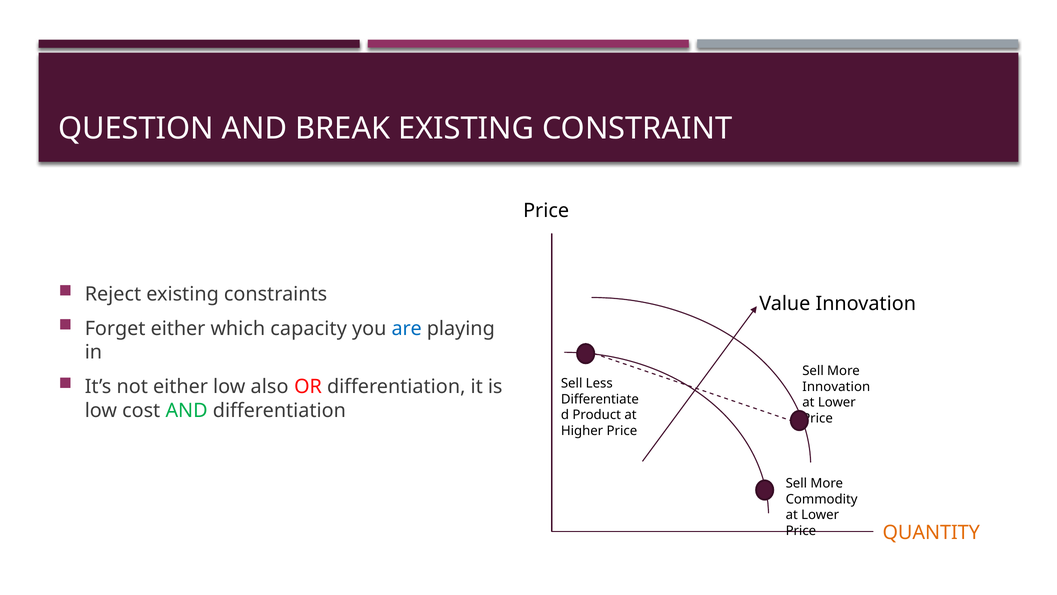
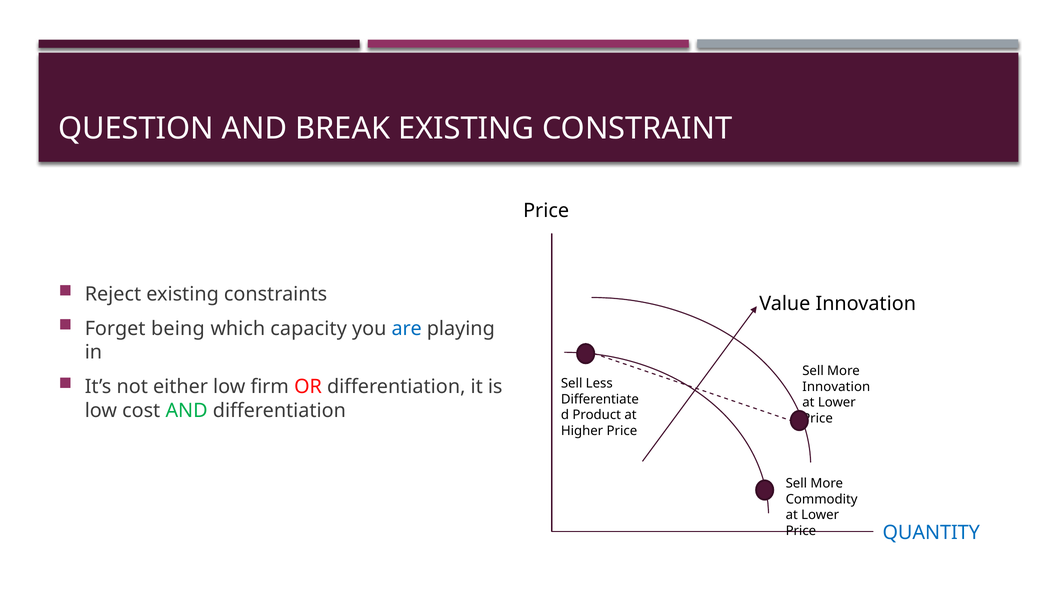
Forget either: either -> being
also: also -> firm
QUANTITY colour: orange -> blue
